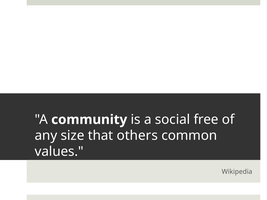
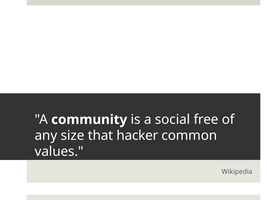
others: others -> hacker
